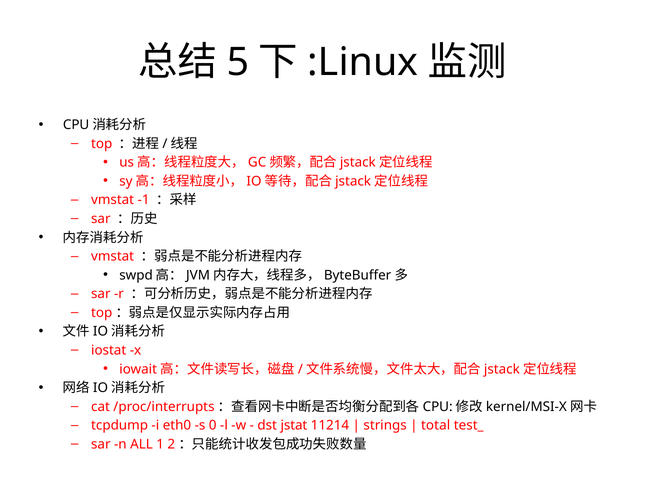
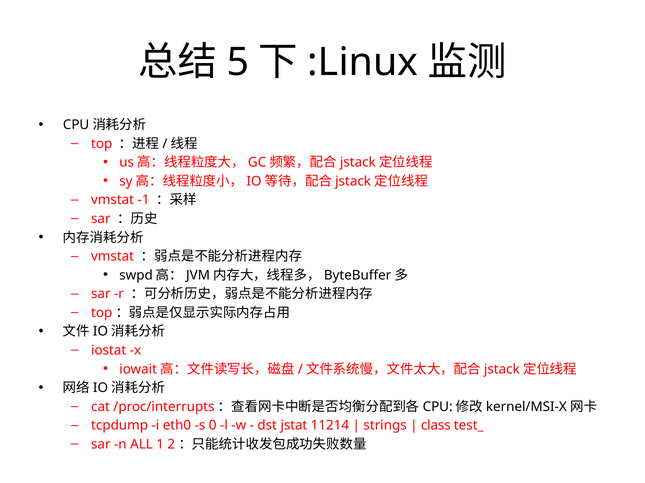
total: total -> class
